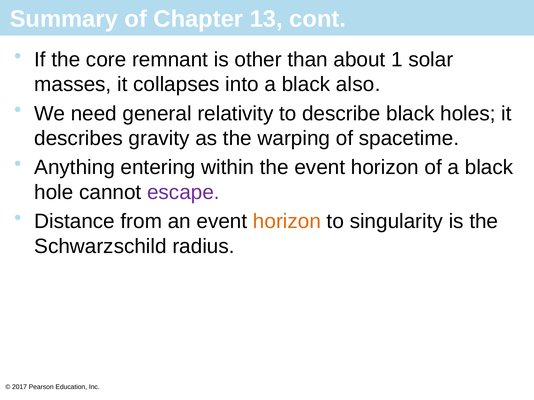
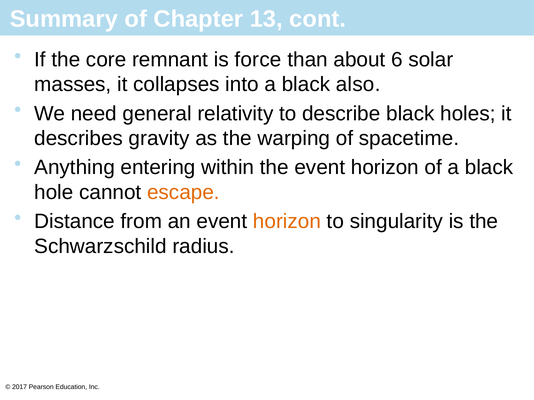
other: other -> force
1: 1 -> 6
escape colour: purple -> orange
